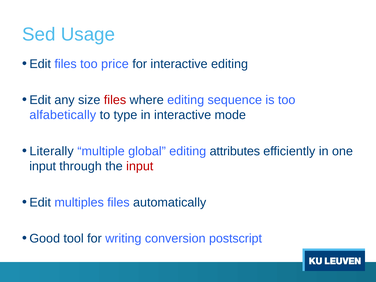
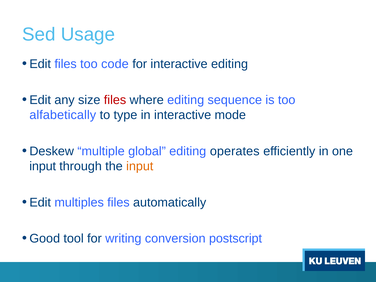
price: price -> code
Literally: Literally -> Deskew
attributes: attributes -> operates
input at (140, 166) colour: red -> orange
